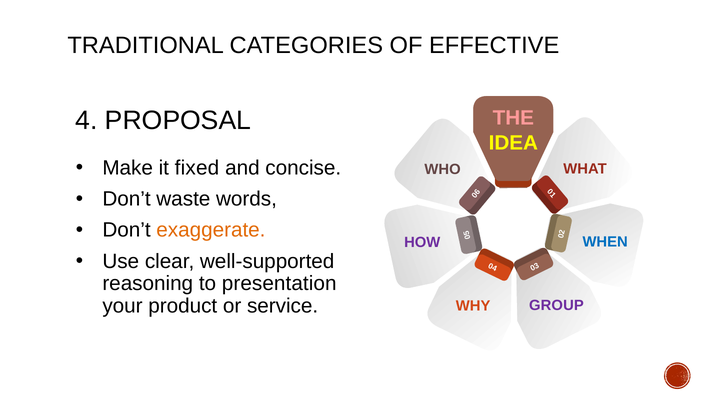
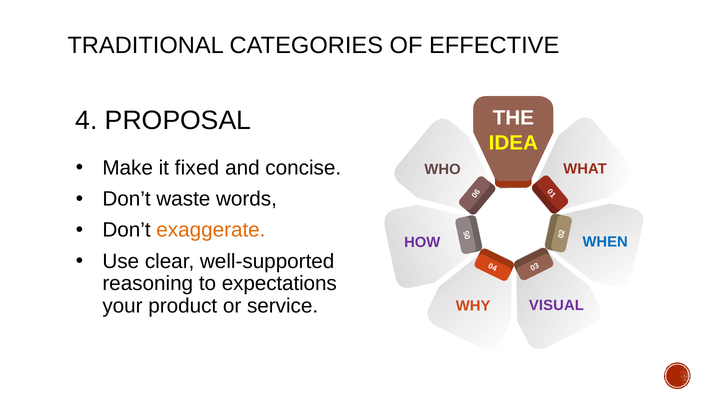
THE colour: pink -> white
presentation: presentation -> expectations
GROUP: GROUP -> VISUAL
